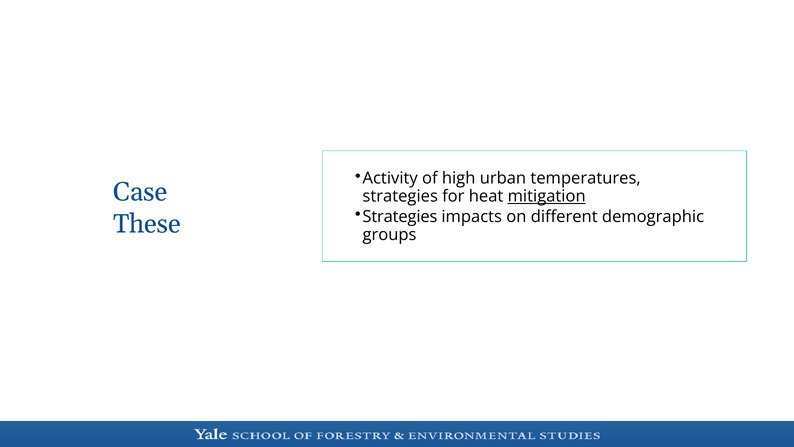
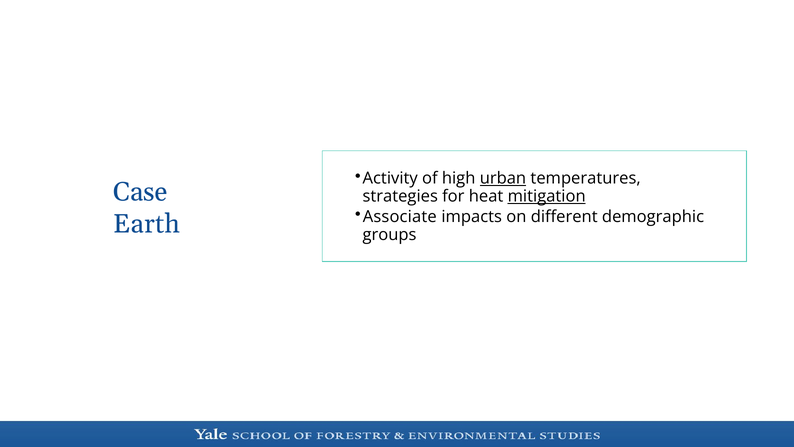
urban underline: none -> present
Strategies at (400, 217): Strategies -> Associate
These: These -> Earth
